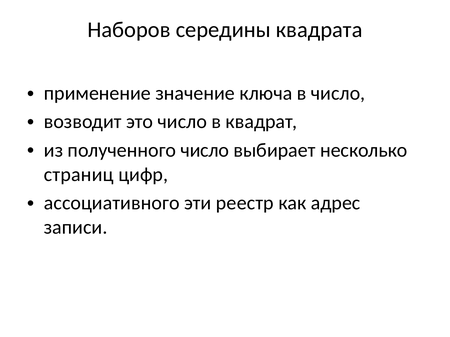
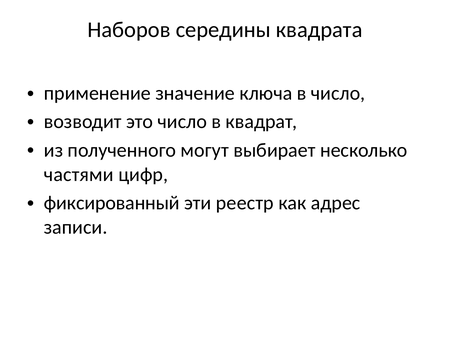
полученного число: число -> могут
страниц: страниц -> частями
ассоциативного: ассоциативного -> фиксированный
